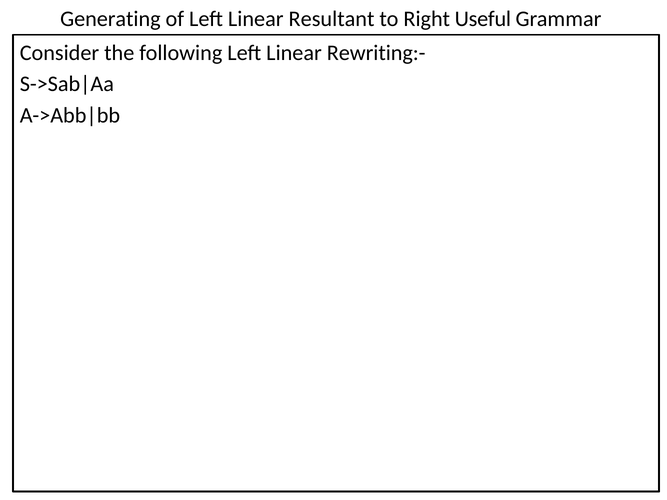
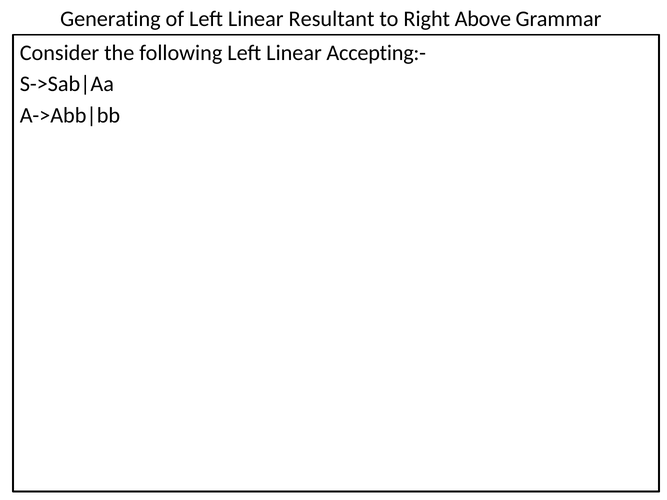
Useful: Useful -> Above
Rewriting:-: Rewriting:- -> Accepting:-
